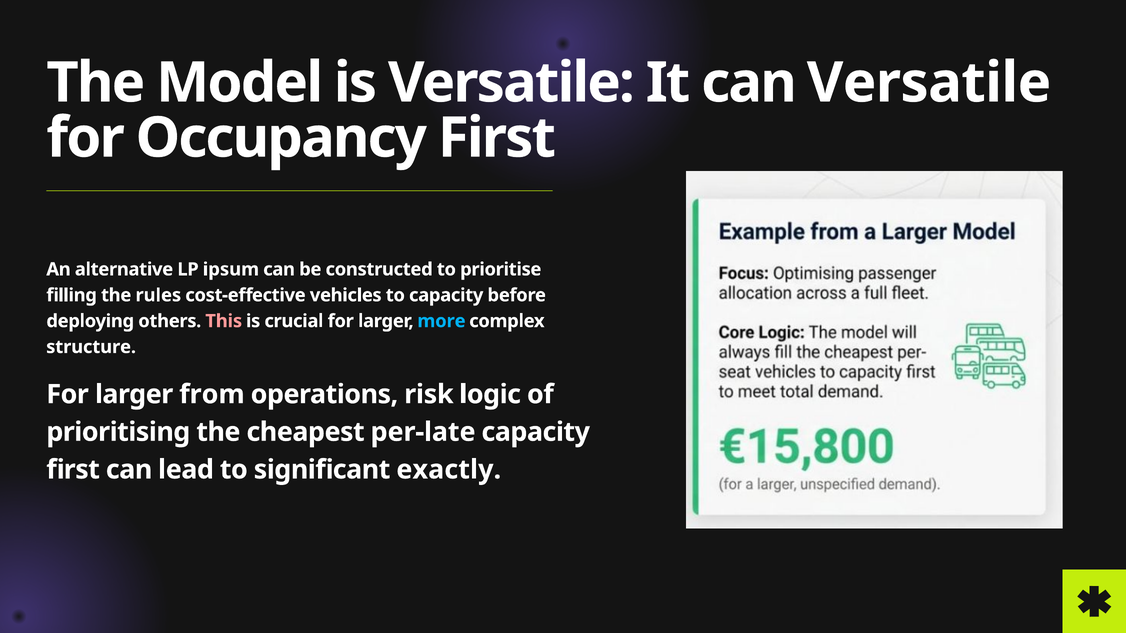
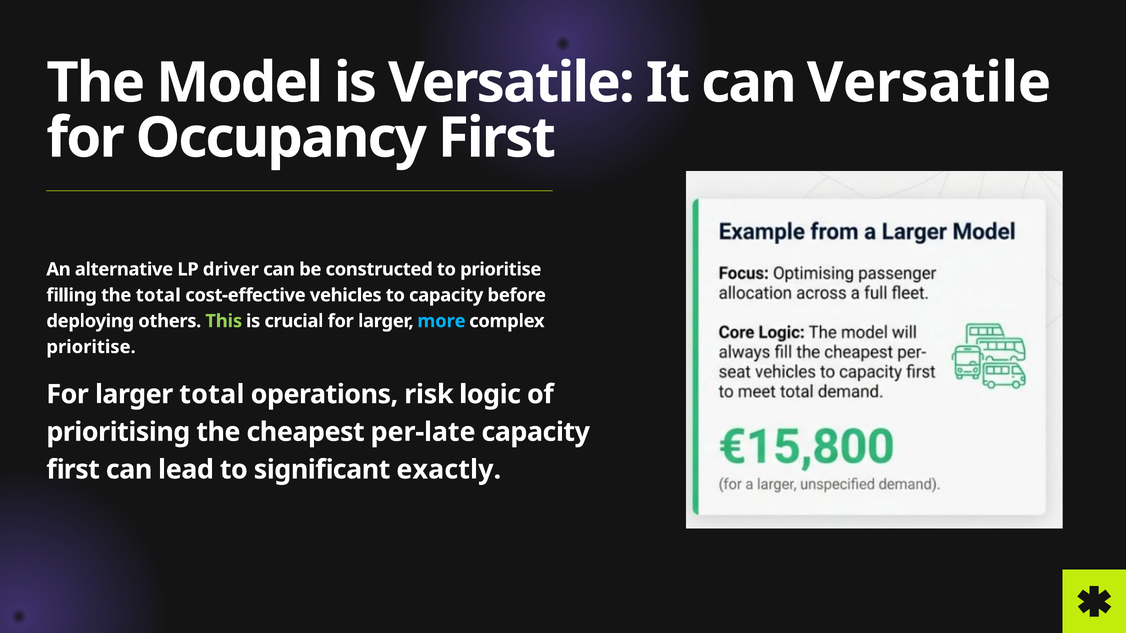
ipsum: ipsum -> driver
the rules: rules -> total
This colour: pink -> light green
structure at (91, 347): structure -> prioritise
larger from: from -> total
